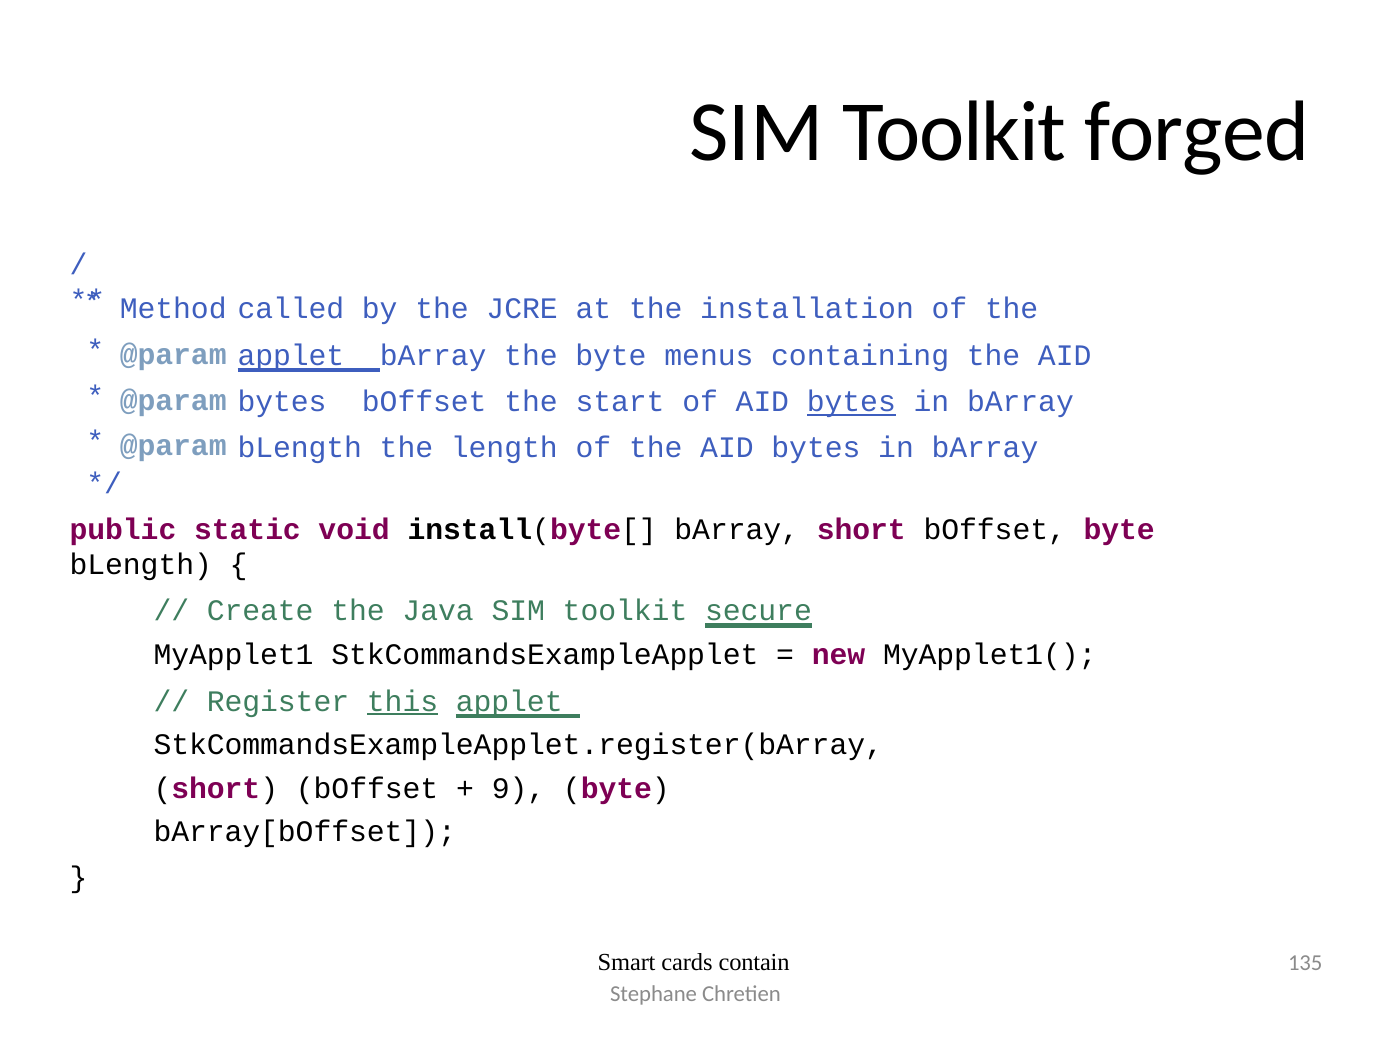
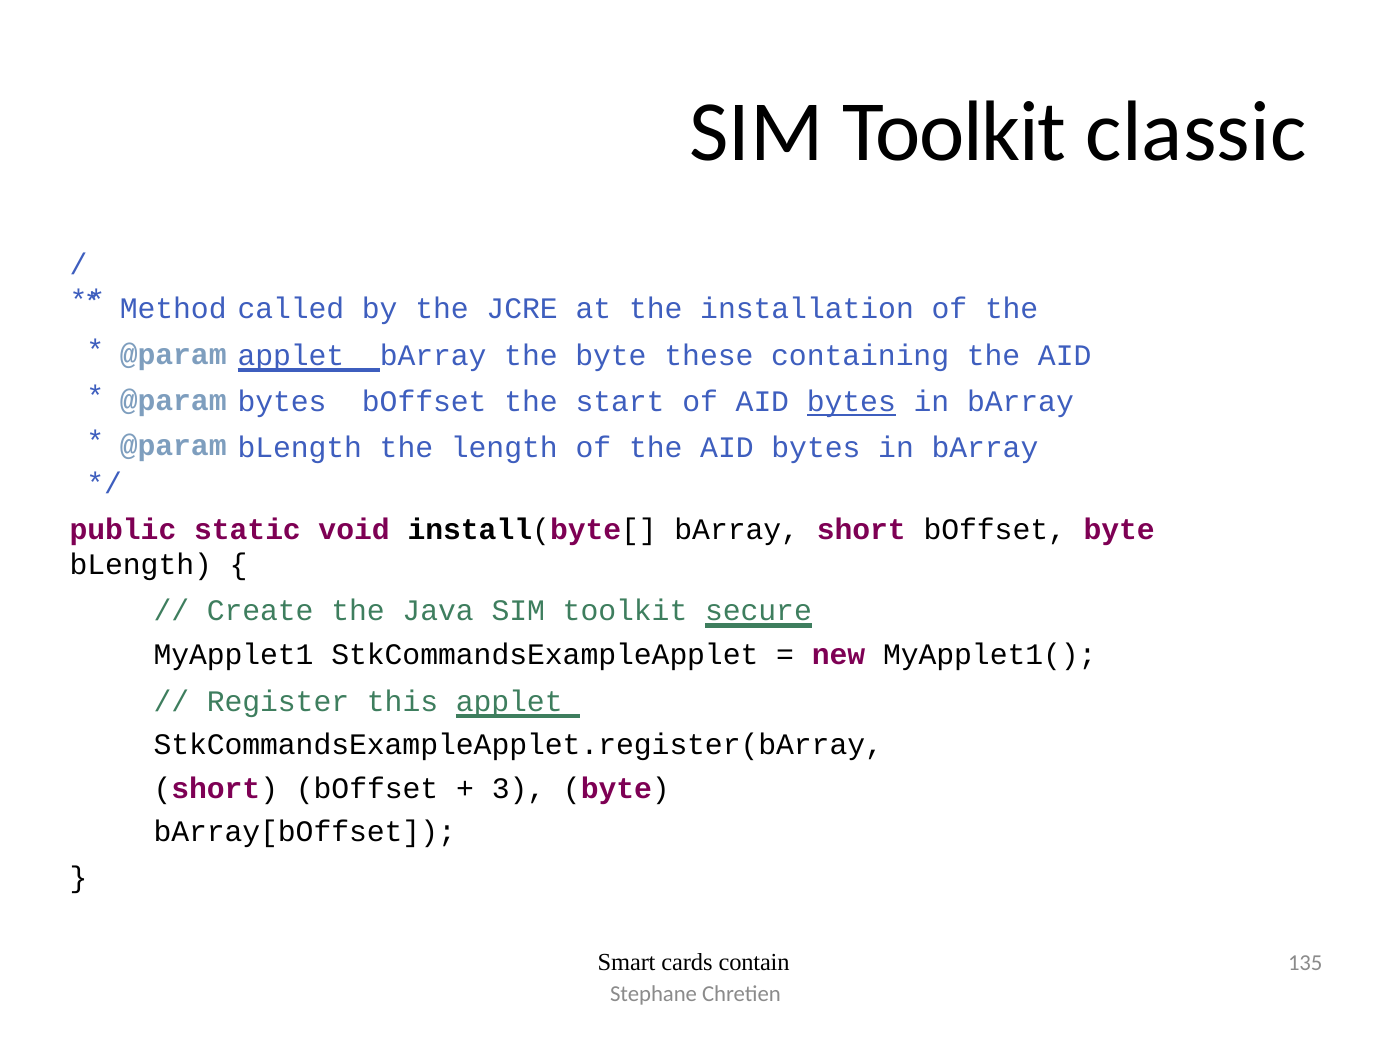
forged: forged -> classic
menus: menus -> these
this underline: present -> none
9: 9 -> 3
